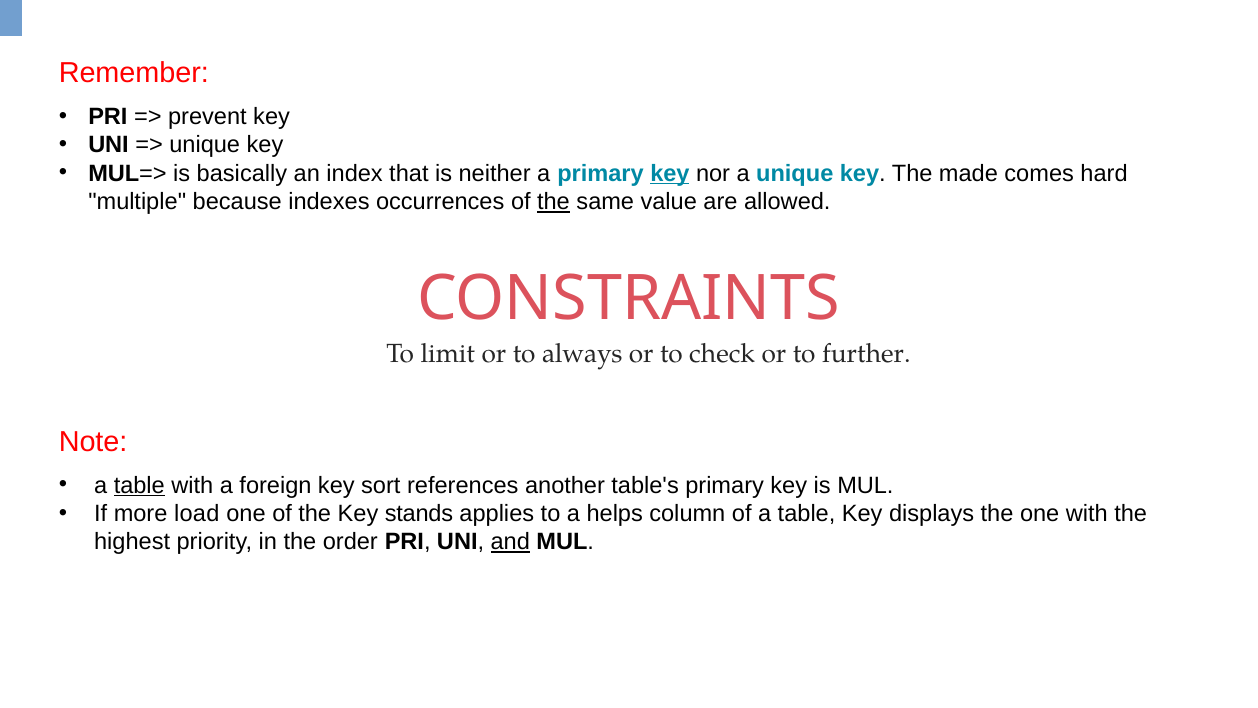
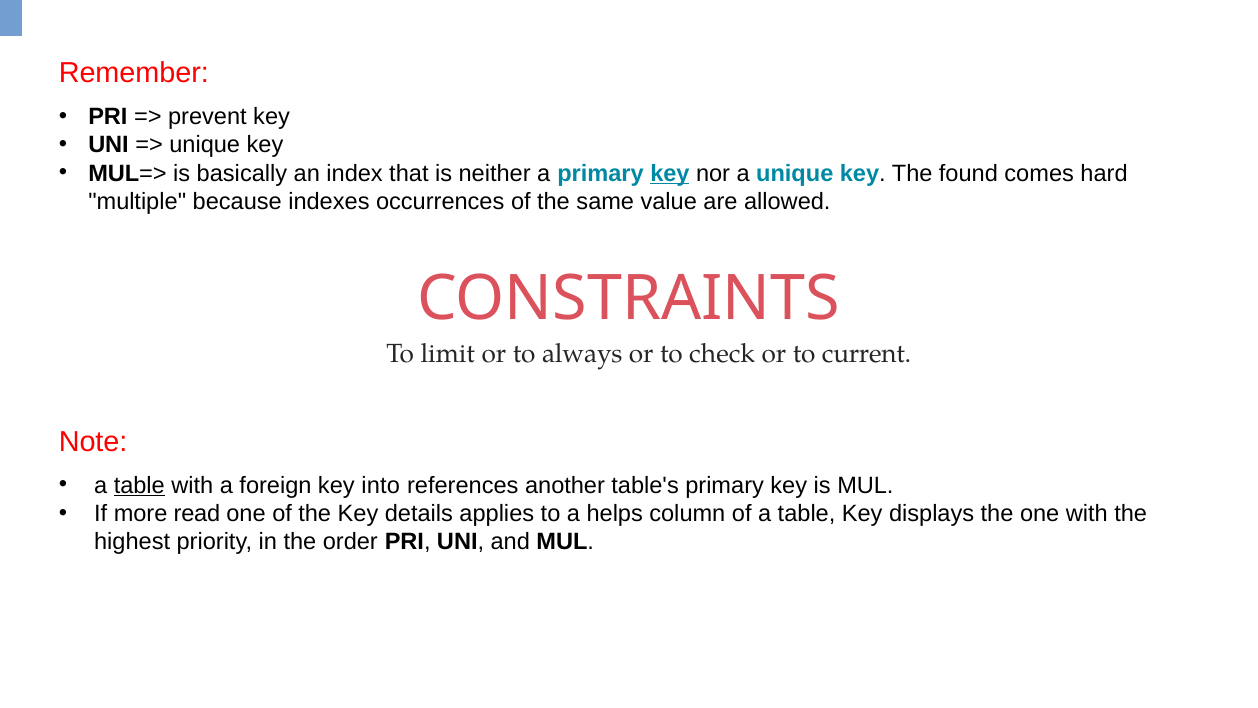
made: made -> found
the at (553, 202) underline: present -> none
further: further -> current
sort: sort -> into
load: load -> read
stands: stands -> details
and underline: present -> none
